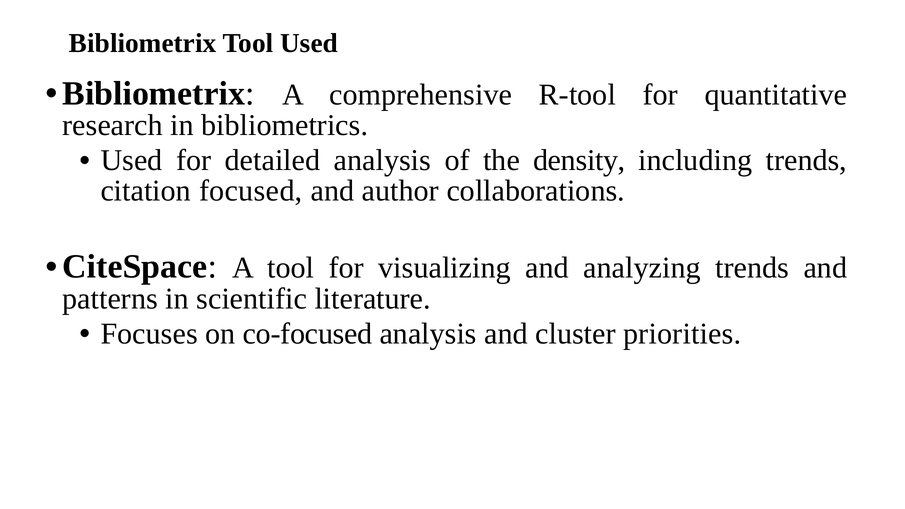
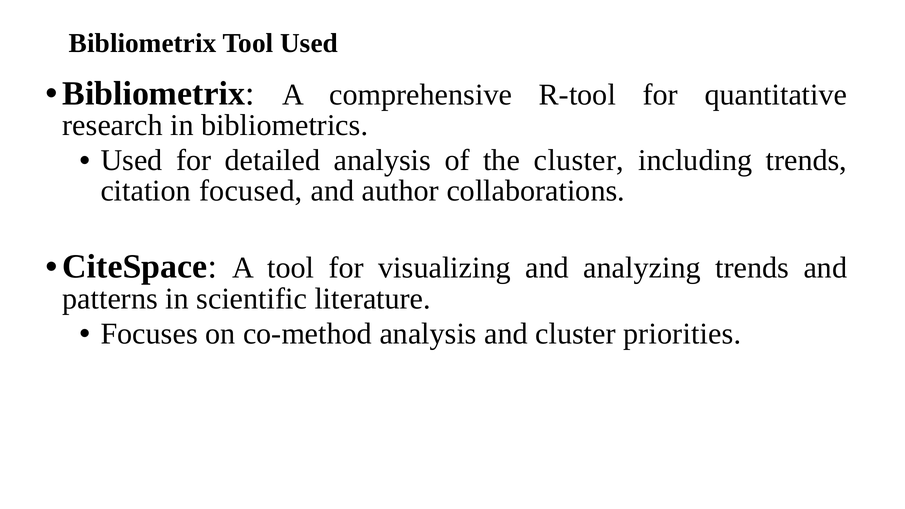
the density: density -> cluster
co-focused: co-focused -> co-method
